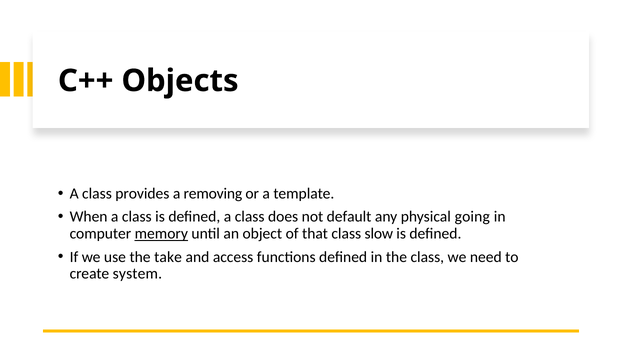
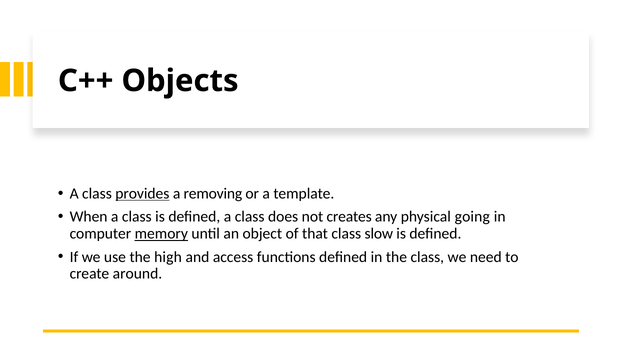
provides underline: none -> present
default: default -> creates
take: take -> high
system: system -> around
